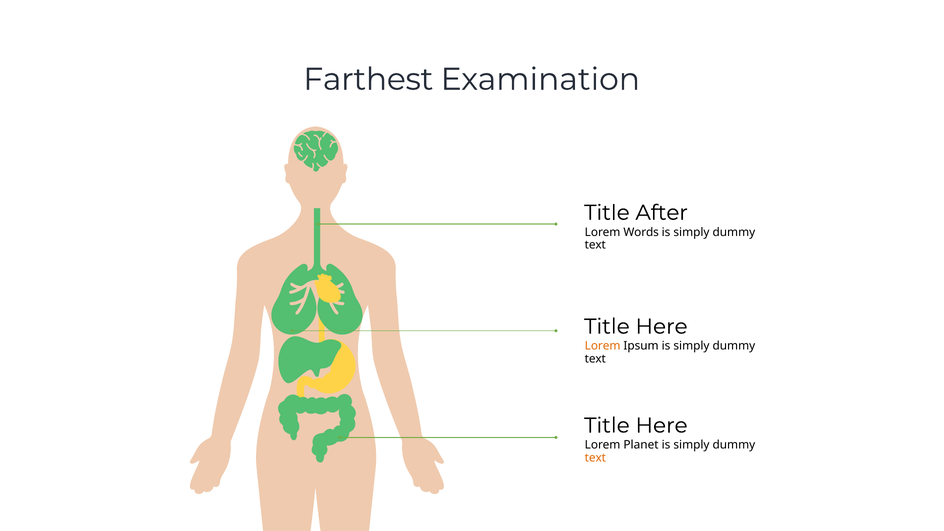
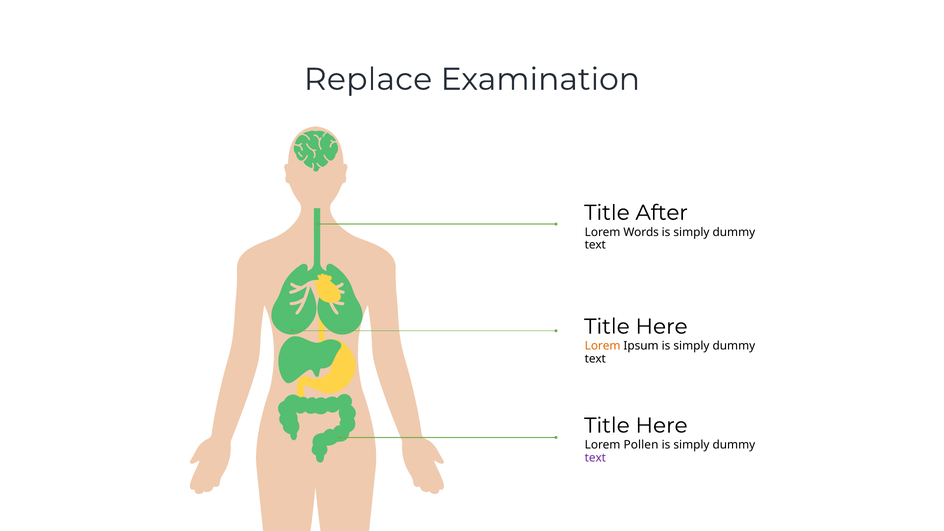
Farthest: Farthest -> Replace
Planet: Planet -> Pollen
text at (595, 458) colour: orange -> purple
